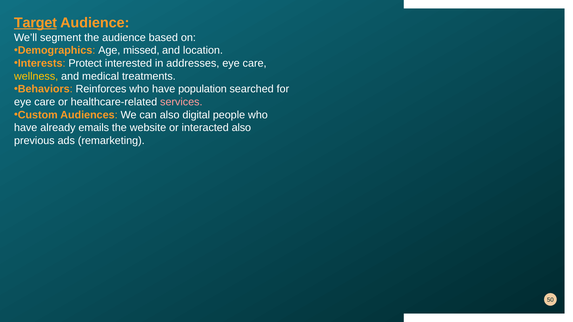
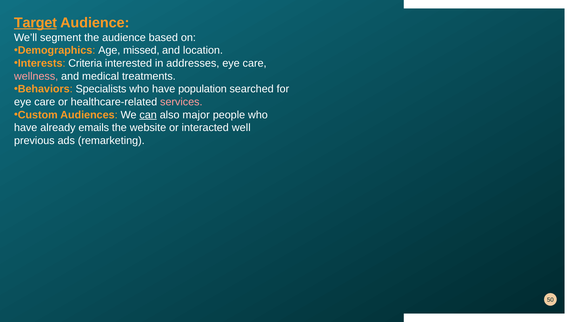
Protect: Protect -> Criteria
wellness colour: yellow -> pink
Reinforces: Reinforces -> Specialists
can underline: none -> present
digital: digital -> major
interacted also: also -> well
